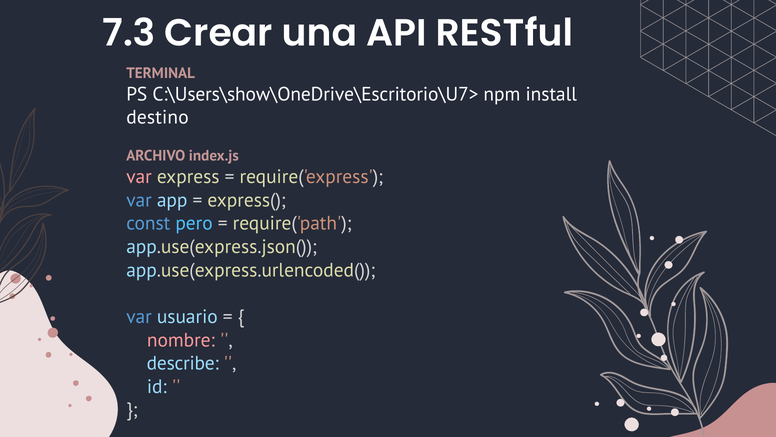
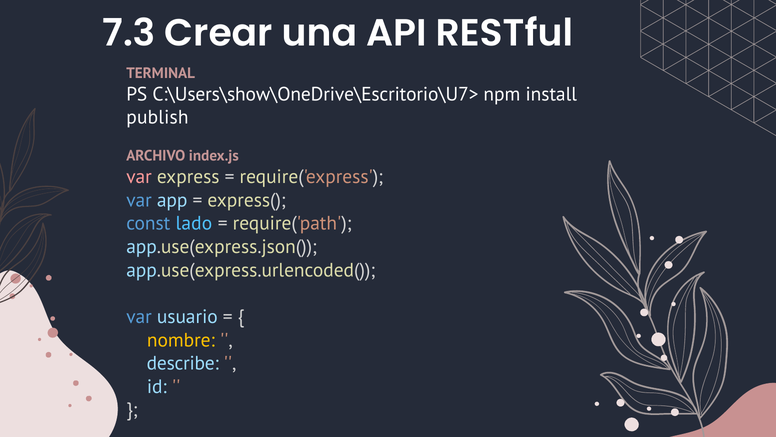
destino: destino -> publish
pero: pero -> lado
nombre colour: pink -> yellow
